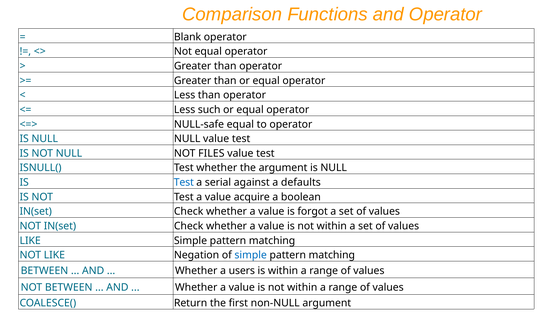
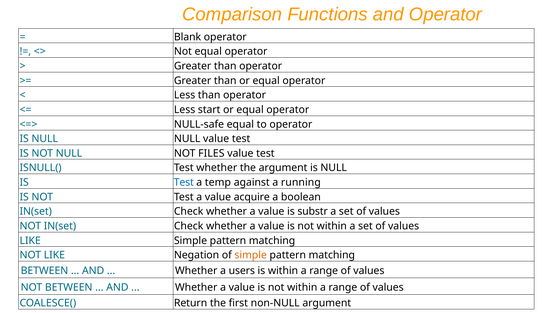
such: such -> start
serial: serial -> temp
defaults: defaults -> running
forgot: forgot -> substr
simple at (251, 255) colour: blue -> orange
